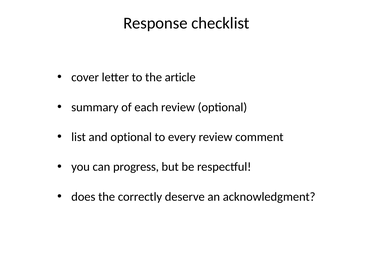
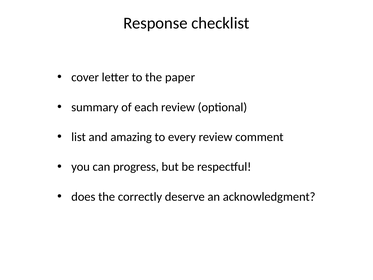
article: article -> paper
and optional: optional -> amazing
